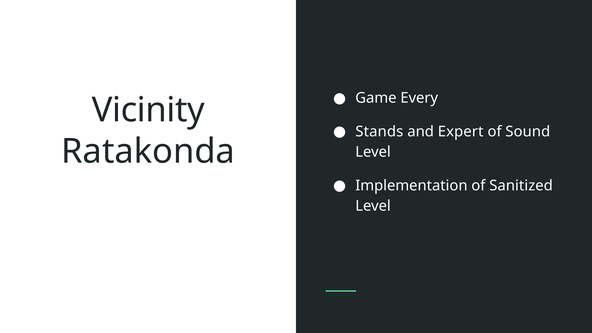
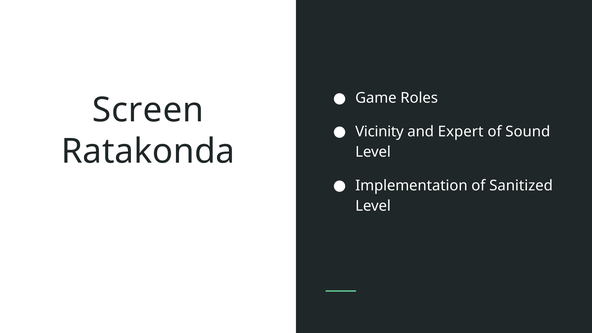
Every: Every -> Roles
Vicinity: Vicinity -> Screen
Stands: Stands -> Vicinity
